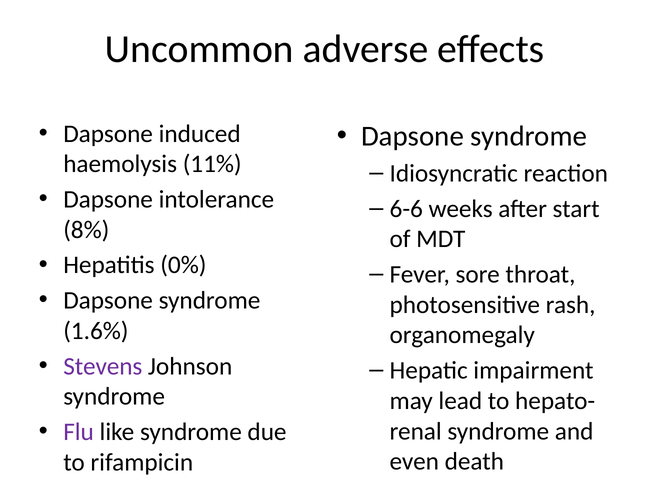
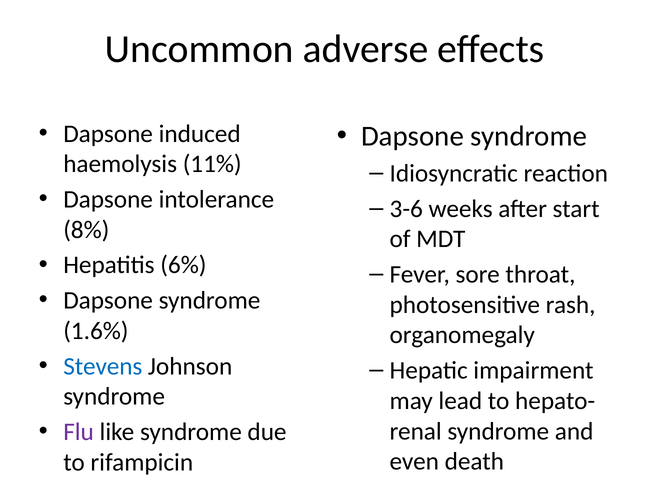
6-6: 6-6 -> 3-6
0%: 0% -> 6%
Stevens colour: purple -> blue
